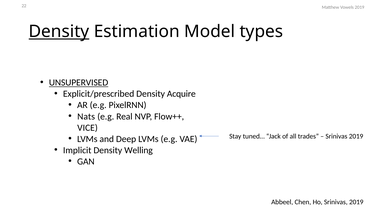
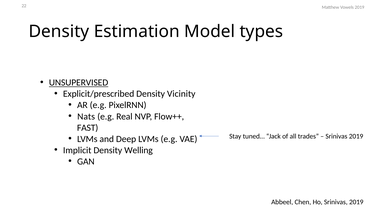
Density at (59, 32) underline: present -> none
Acquire: Acquire -> Vicinity
VICE: VICE -> FAST
